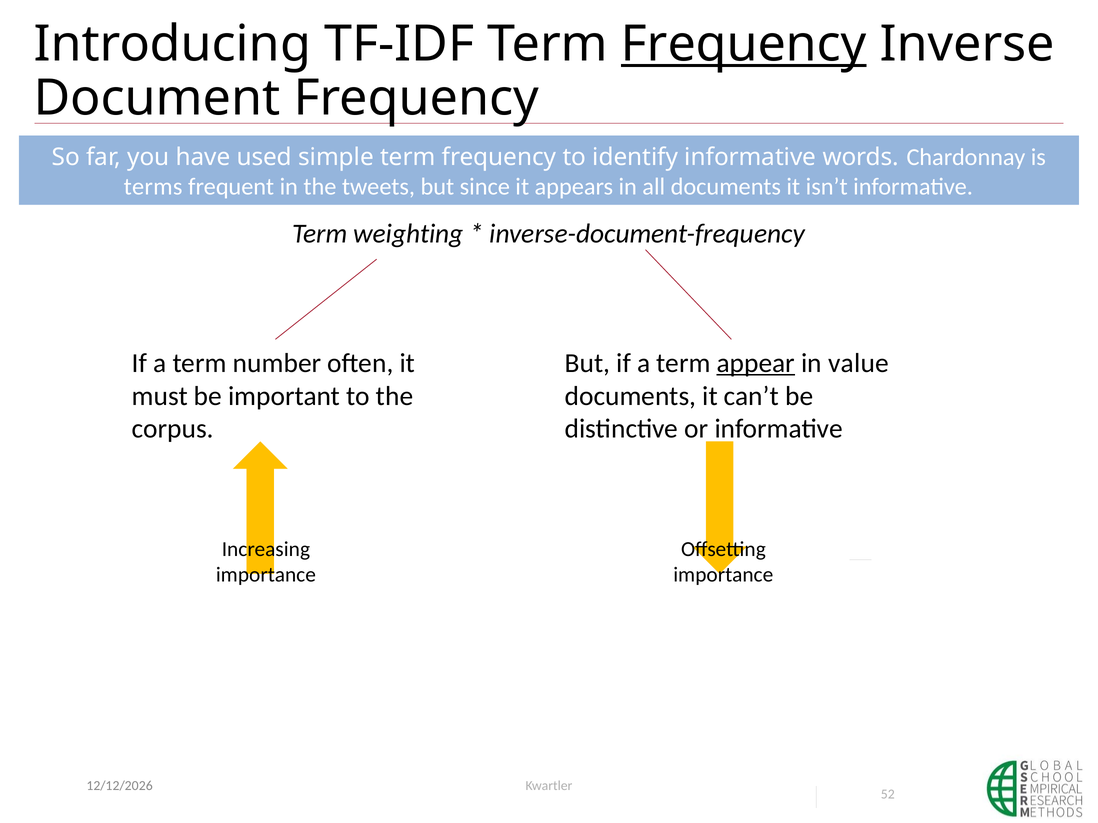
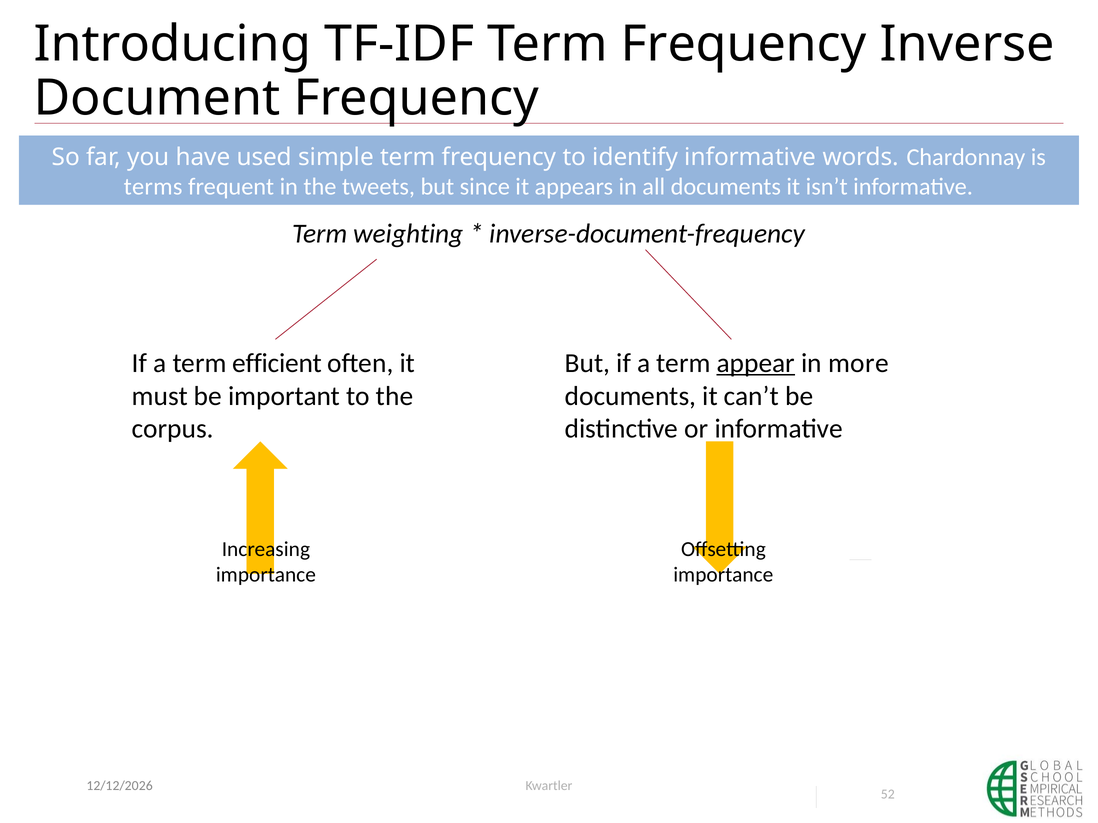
Frequency at (744, 44) underline: present -> none
number: number -> efficient
value: value -> more
